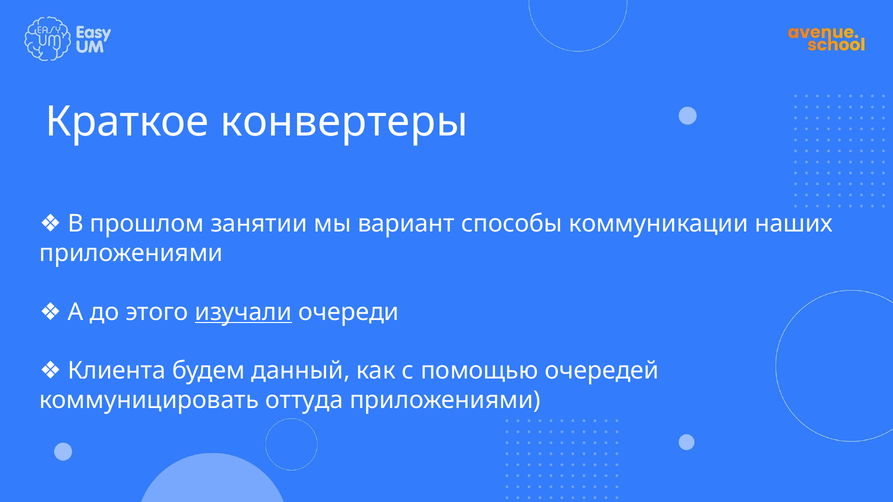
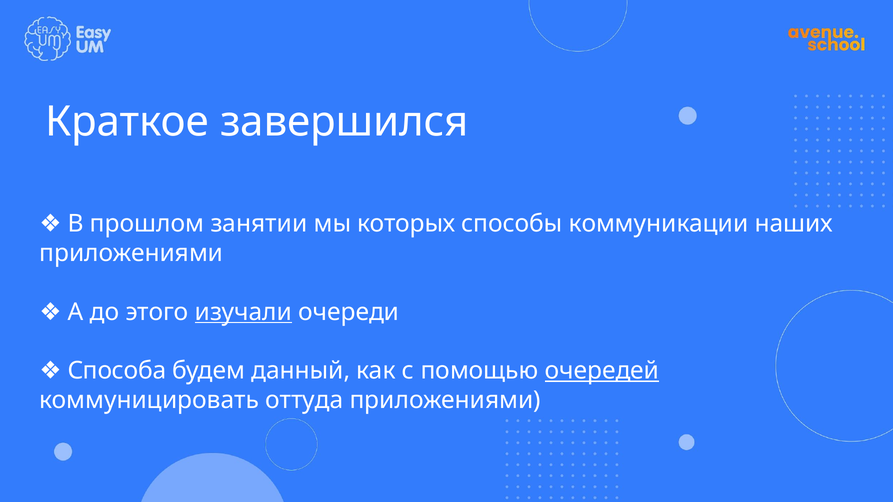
конвертеры: конвертеры -> завершился
вариант: вариант -> которых
Клиента: Клиента -> Способа
очередей underline: none -> present
